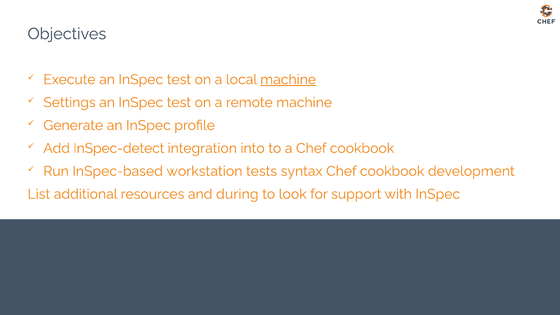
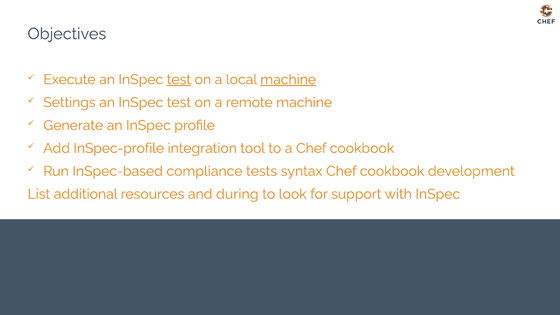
test at (179, 80) underline: none -> present
InSpec-detect: InSpec-detect -> InSpec-profile
into: into -> tool
workstation: workstation -> compliance
